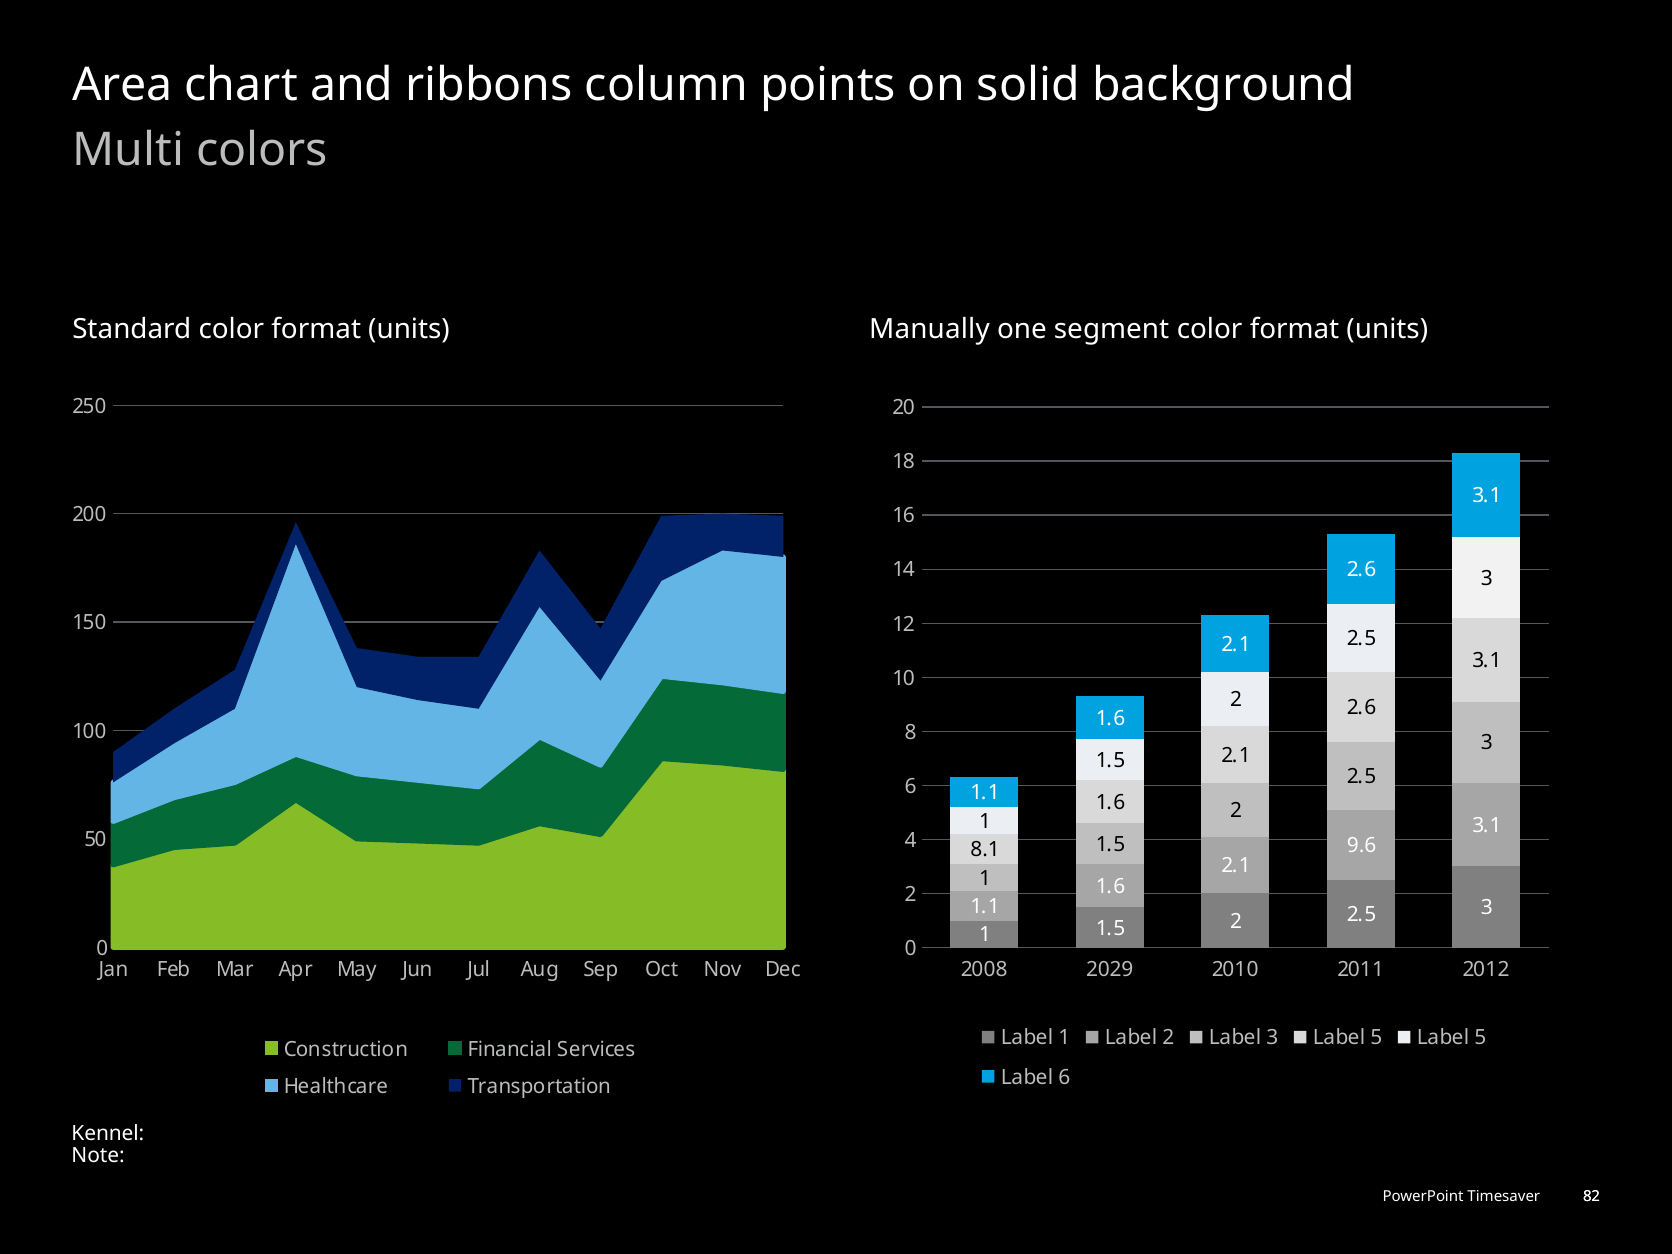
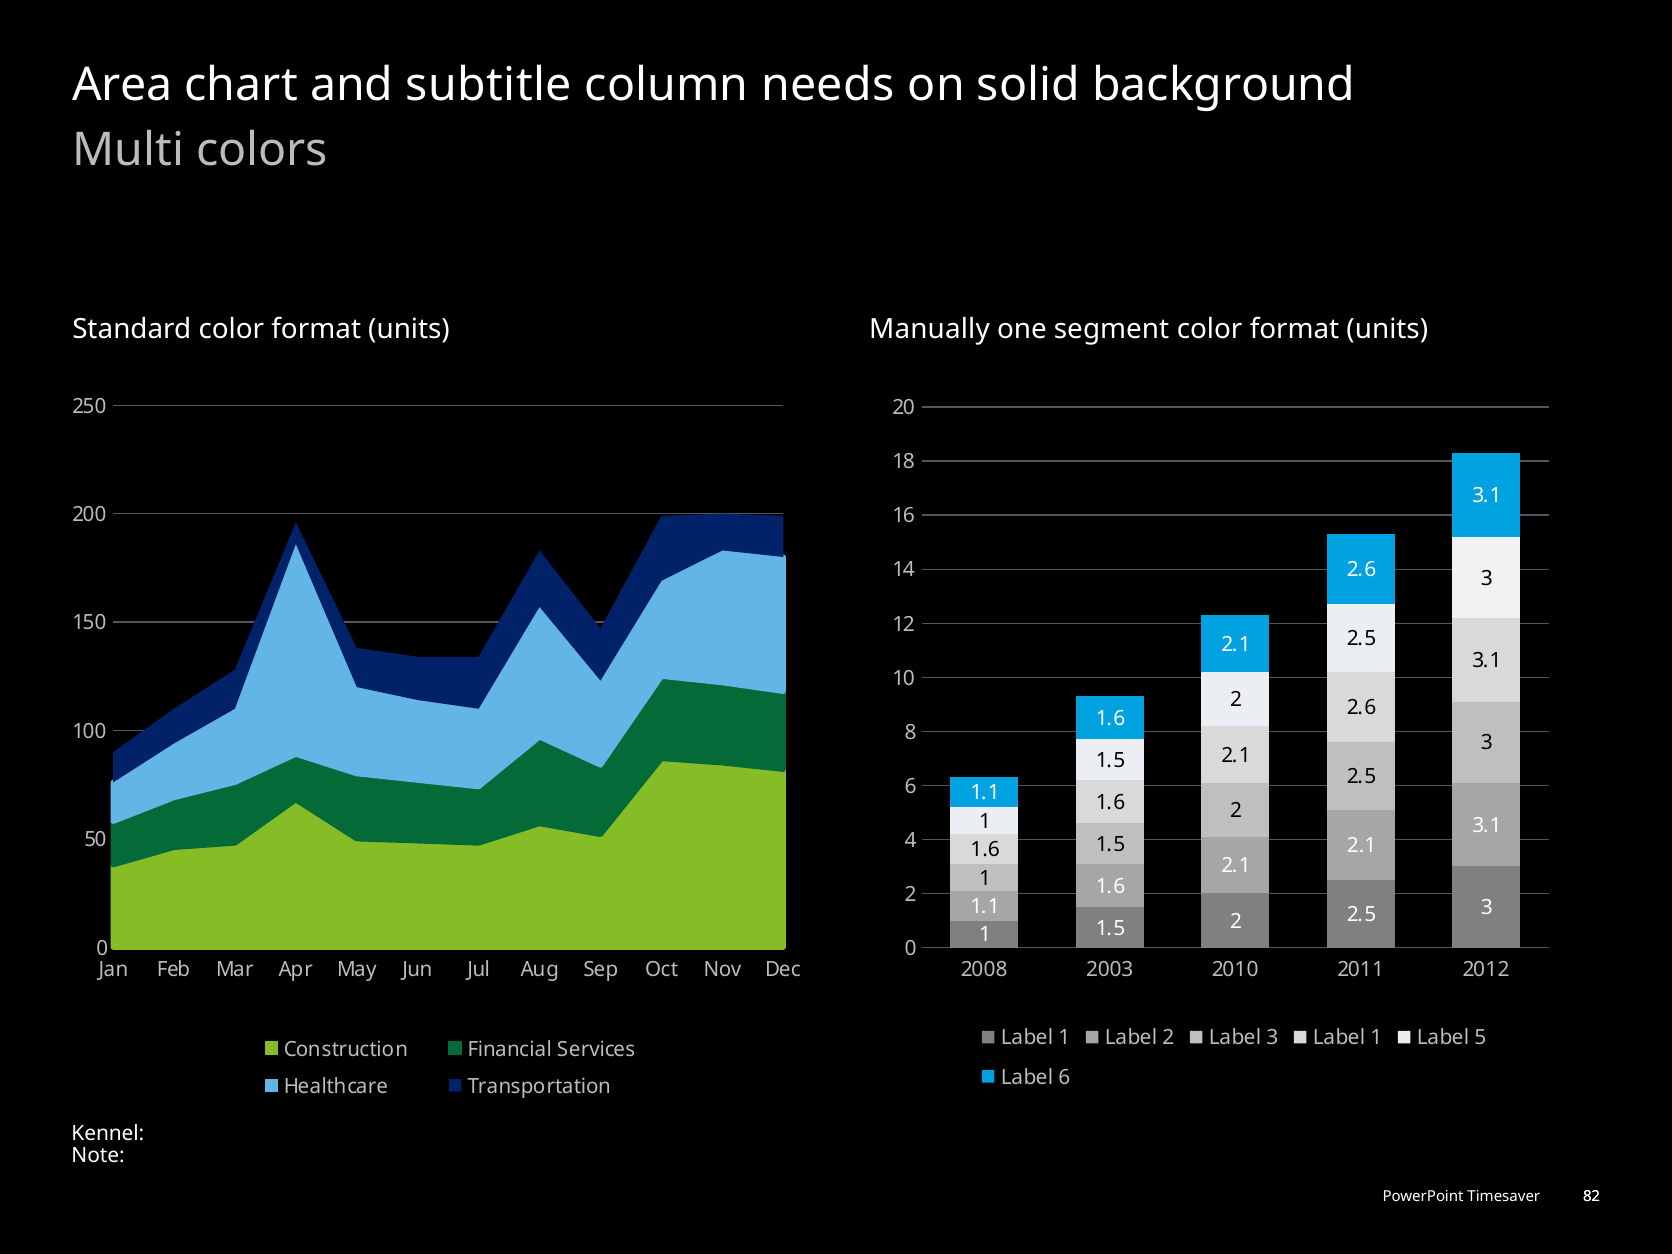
ribbons: ribbons -> subtitle
points: points -> needs
9.6 at (1362, 846): 9.6 -> 2.1
8.1 at (985, 850): 8.1 -> 1.6
2029: 2029 -> 2003
3 Label 5: 5 -> 1
